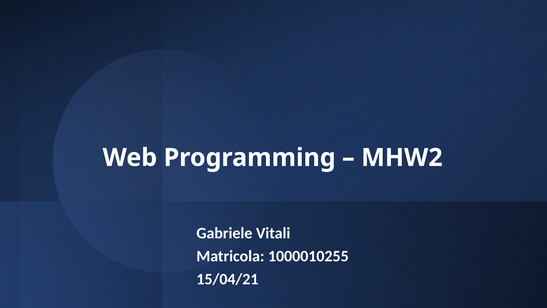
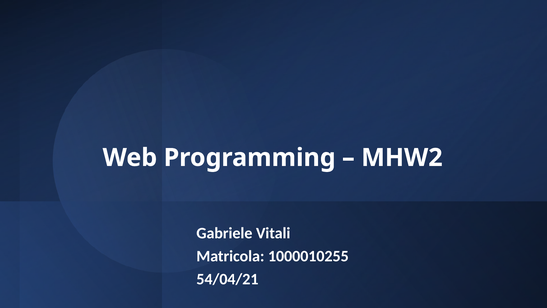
15/04/21: 15/04/21 -> 54/04/21
